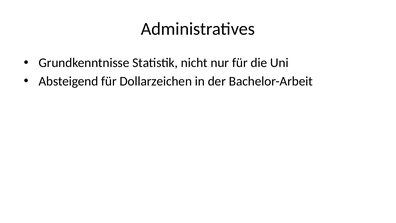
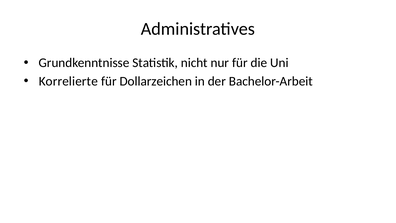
Absteigend: Absteigend -> Korrelierte
